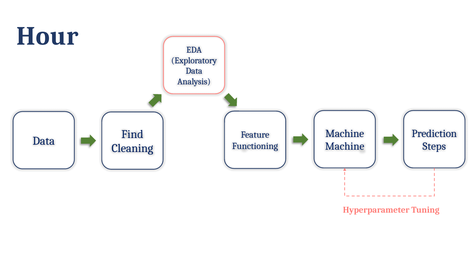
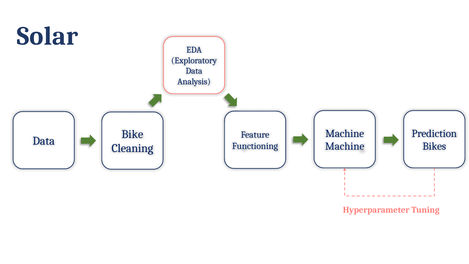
Hour: Hour -> Solar
Find: Find -> Bike
Steps: Steps -> Bikes
